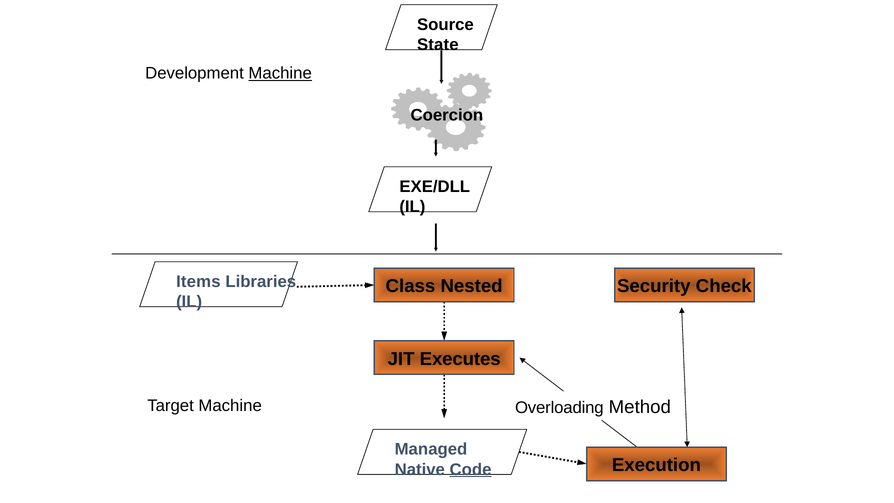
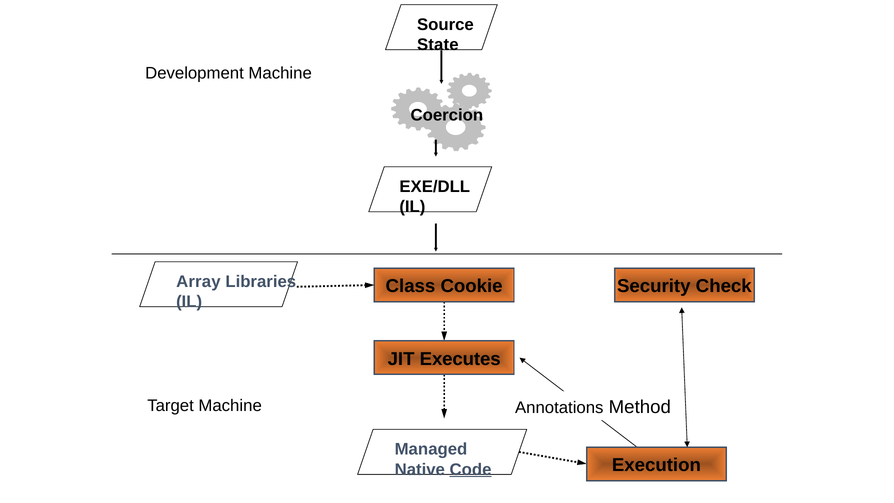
Machine at (280, 73) underline: present -> none
Items: Items -> Array
Nested: Nested -> Cookie
Overloading: Overloading -> Annotations
